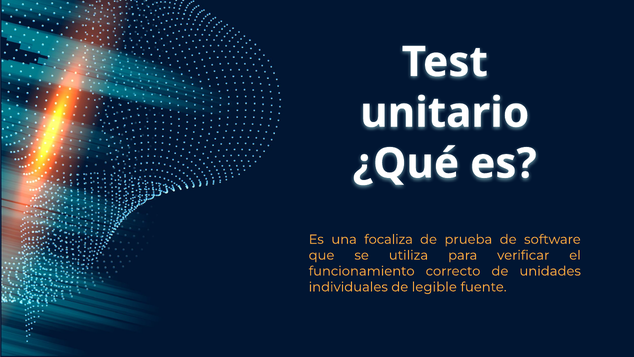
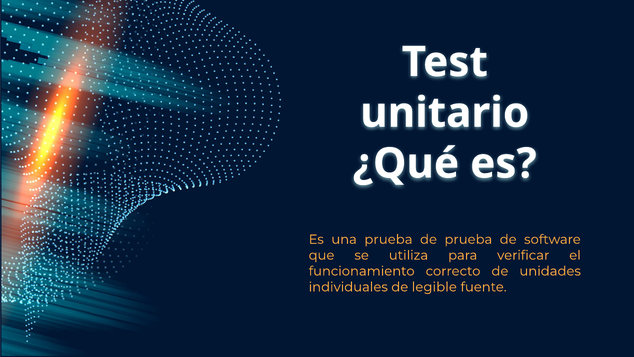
una focaliza: focaliza -> prueba
